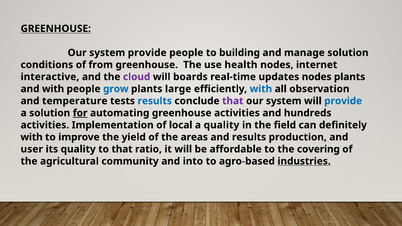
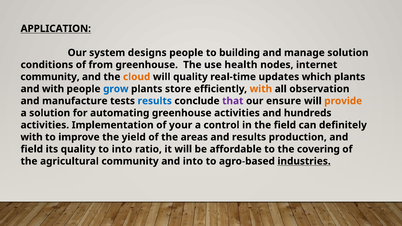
GREENHOUSE at (56, 29): GREENHOUSE -> APPLICATION
system provide: provide -> designs
interactive at (50, 77): interactive -> community
cloud colour: purple -> orange
will boards: boards -> quality
updates nodes: nodes -> which
large: large -> store
with at (261, 89) colour: blue -> orange
temperature: temperature -> manufacture
system at (284, 101): system -> ensure
provide at (343, 101) colour: blue -> orange
for underline: present -> none
local: local -> your
a quality: quality -> control
user at (32, 149): user -> field
to that: that -> into
